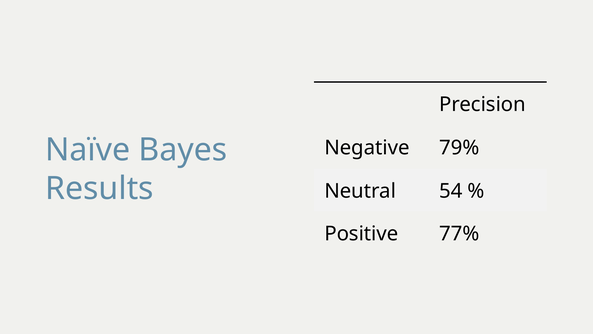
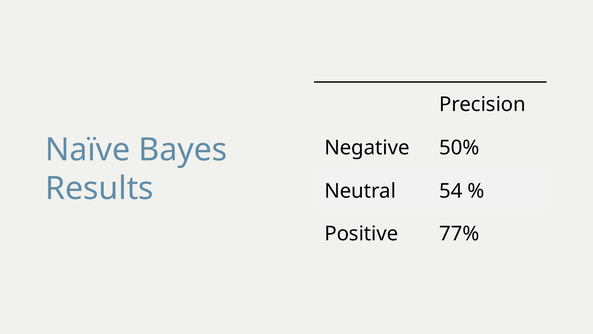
79%: 79% -> 50%
